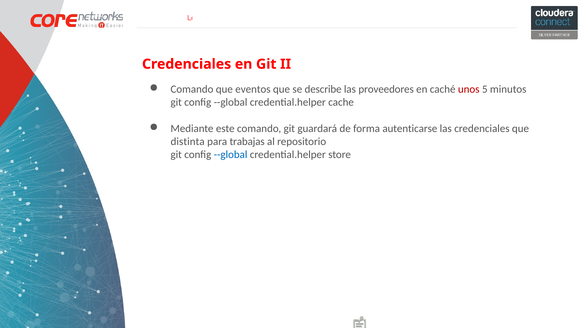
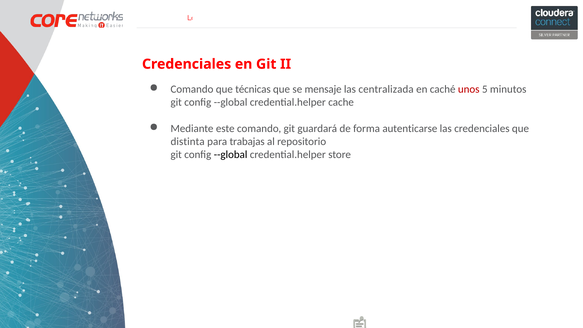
eventos: eventos -> técnicas
describe: describe -> mensaje
proveedores: proveedores -> centralizada
--global at (231, 155) colour: blue -> black
